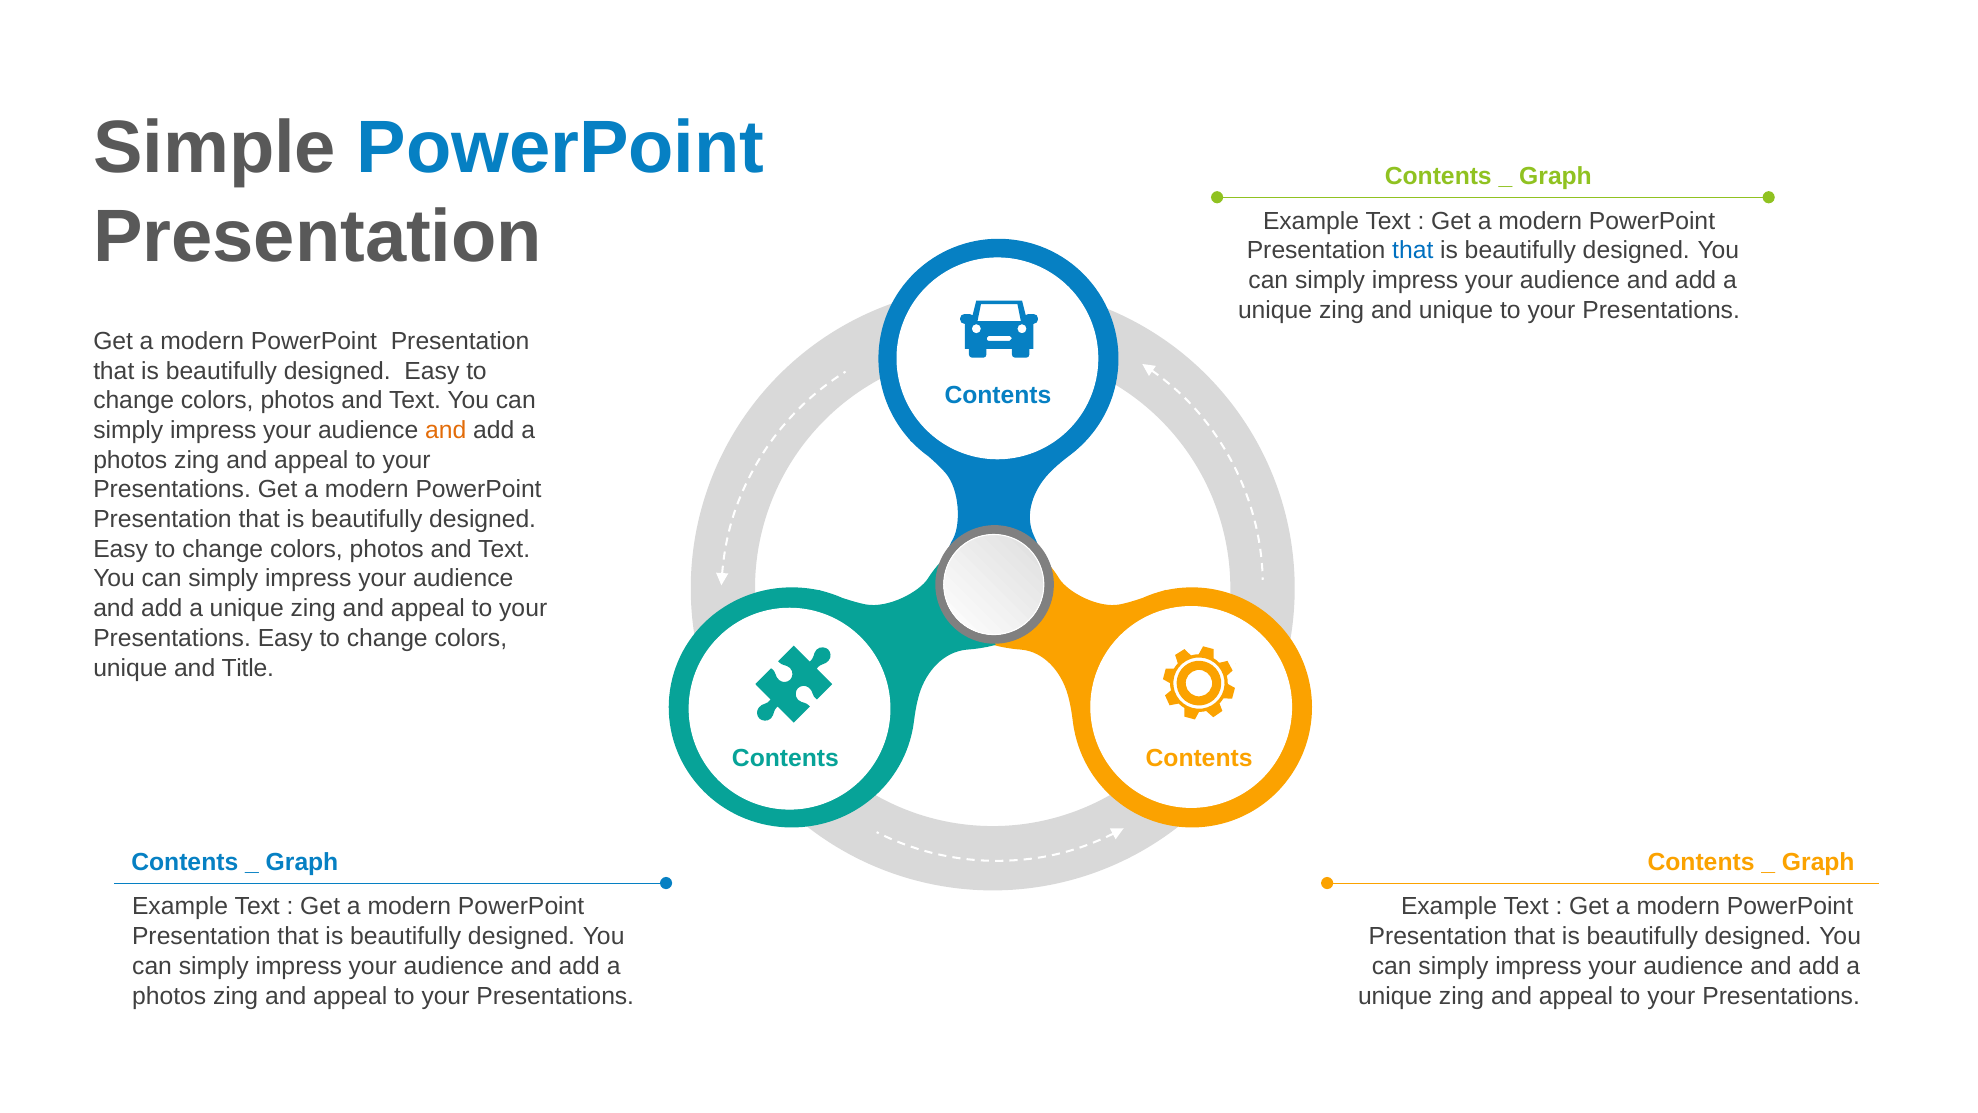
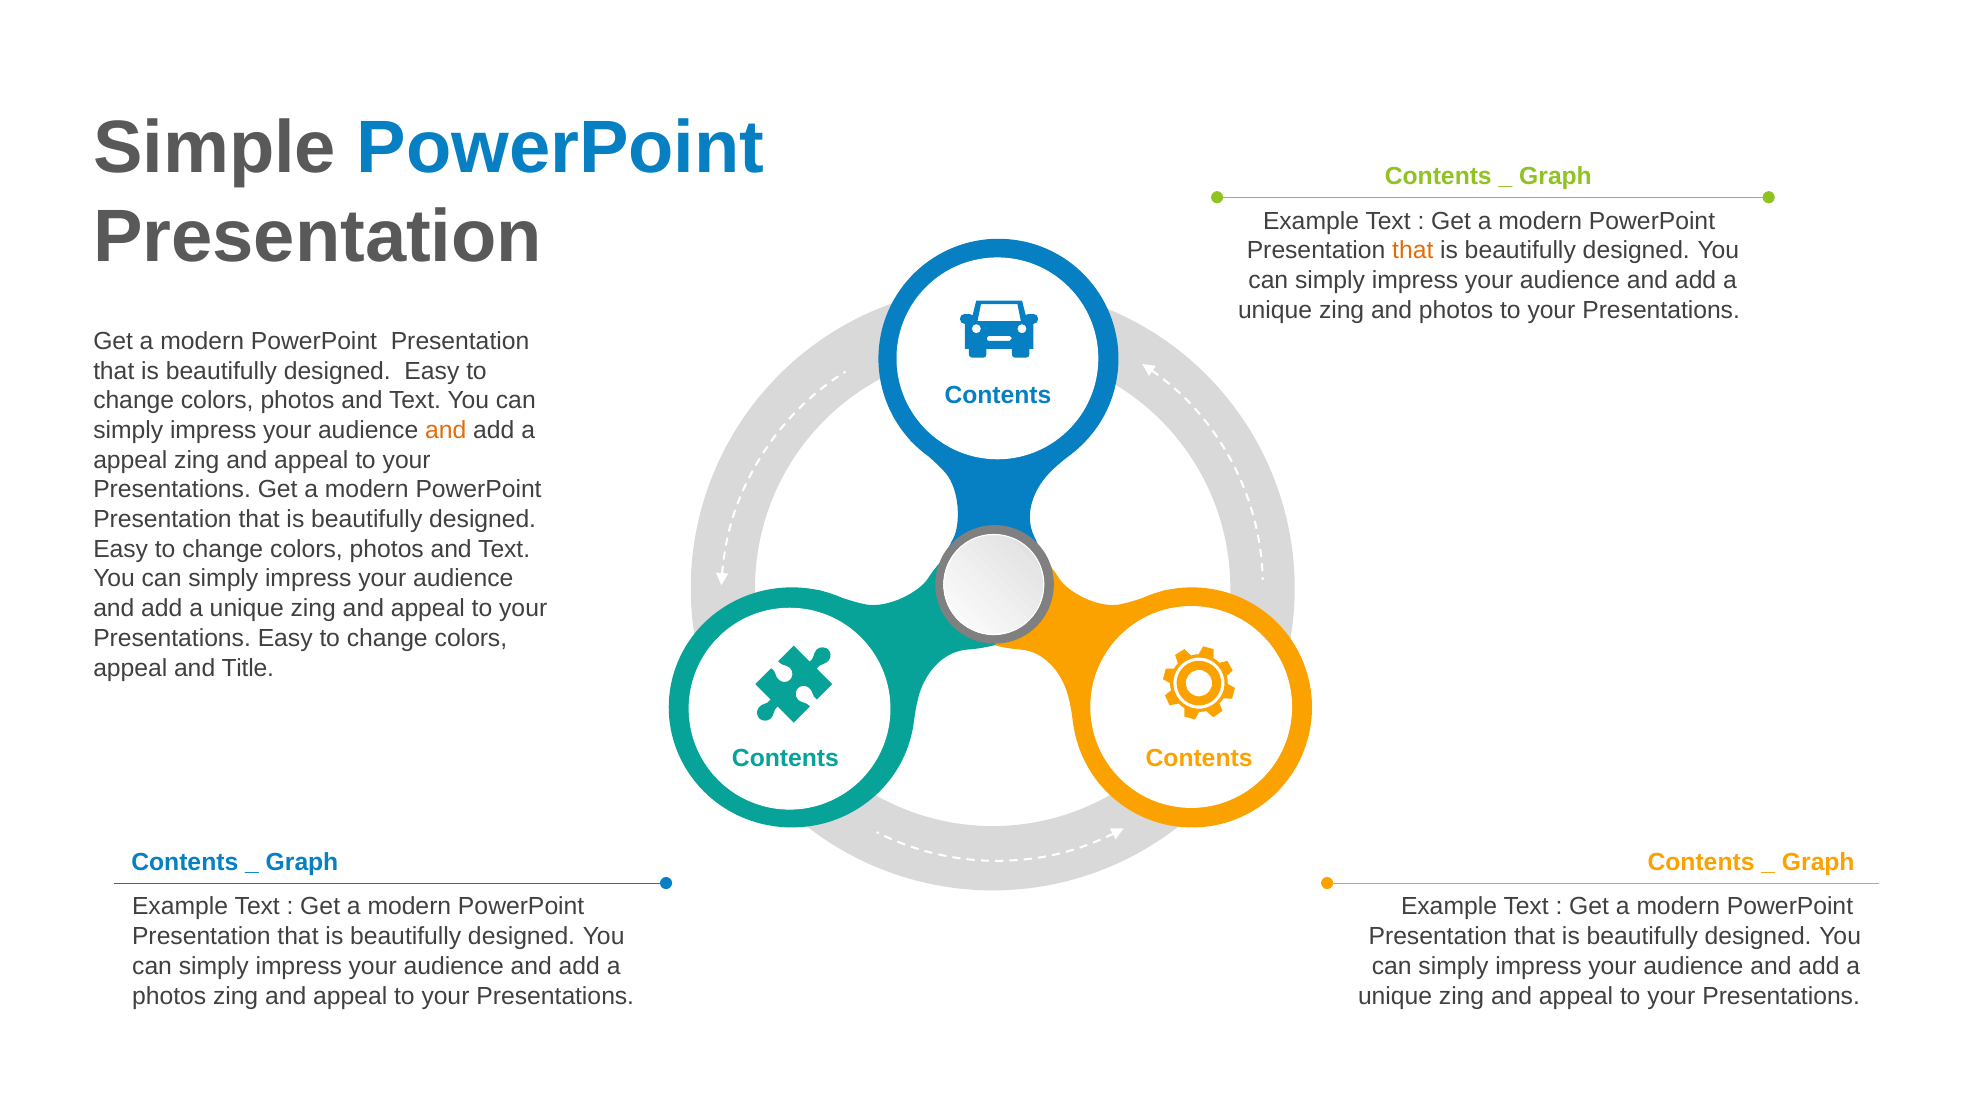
that at (1413, 251) colour: blue -> orange
and unique: unique -> photos
photos at (130, 460): photos -> appeal
unique at (130, 668): unique -> appeal
